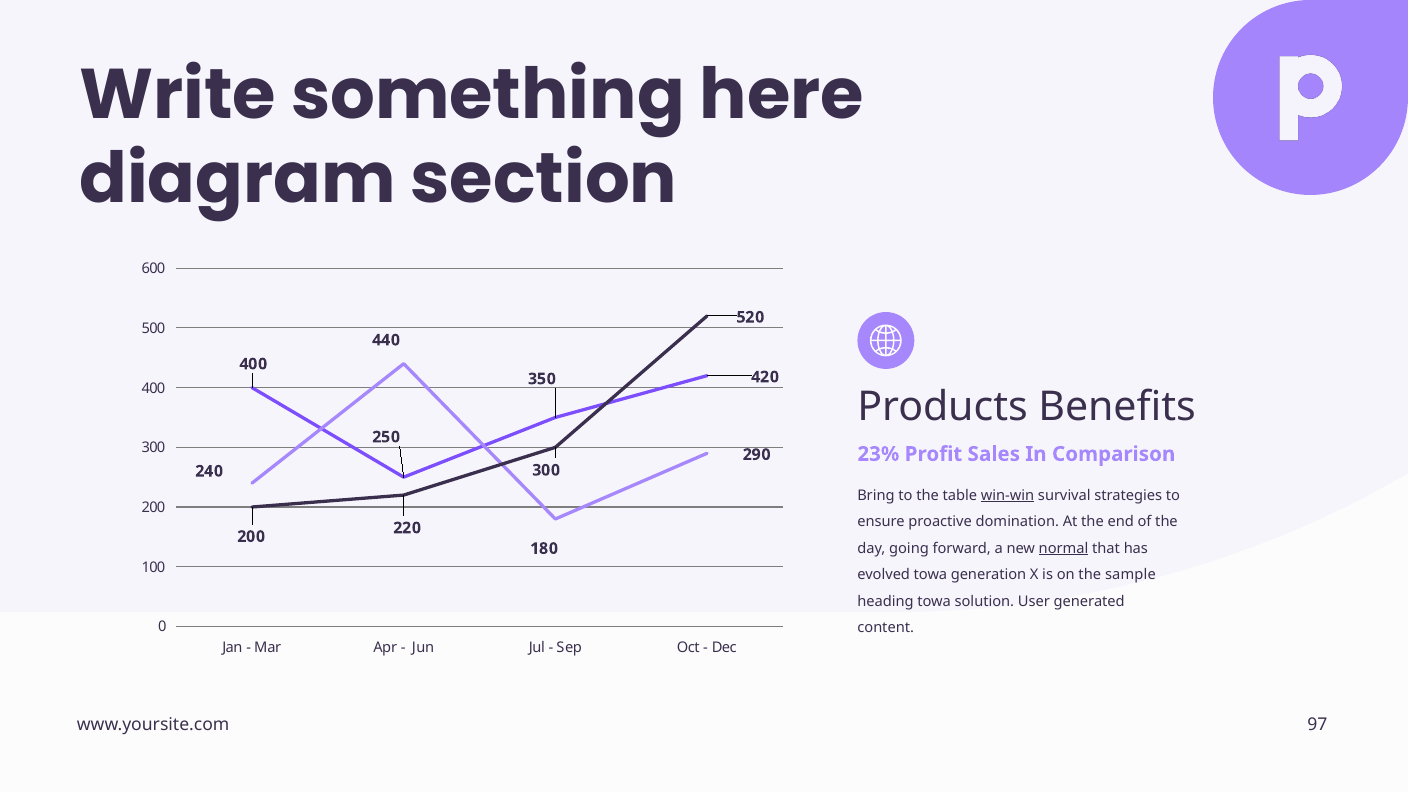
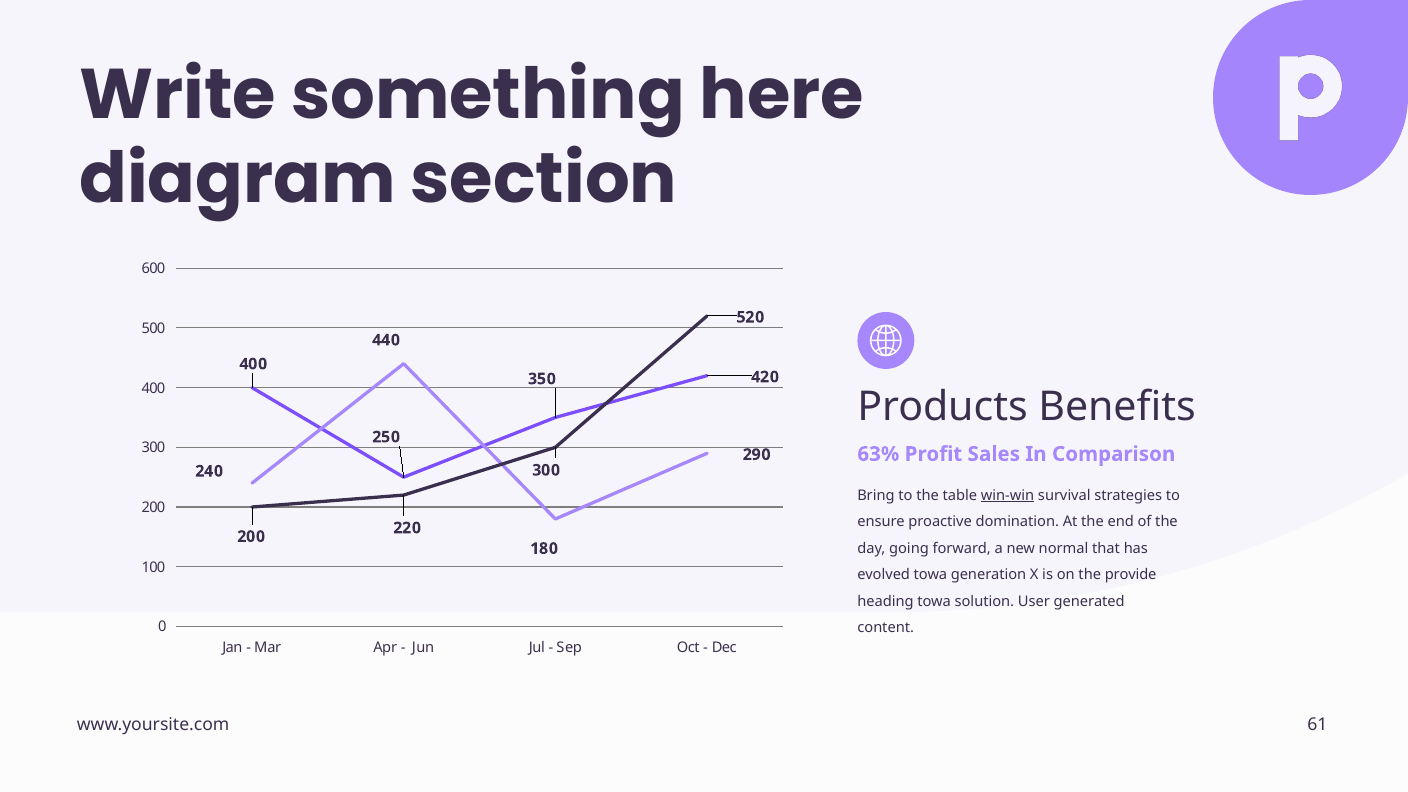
23%: 23% -> 63%
normal underline: present -> none
sample: sample -> provide
97: 97 -> 61
